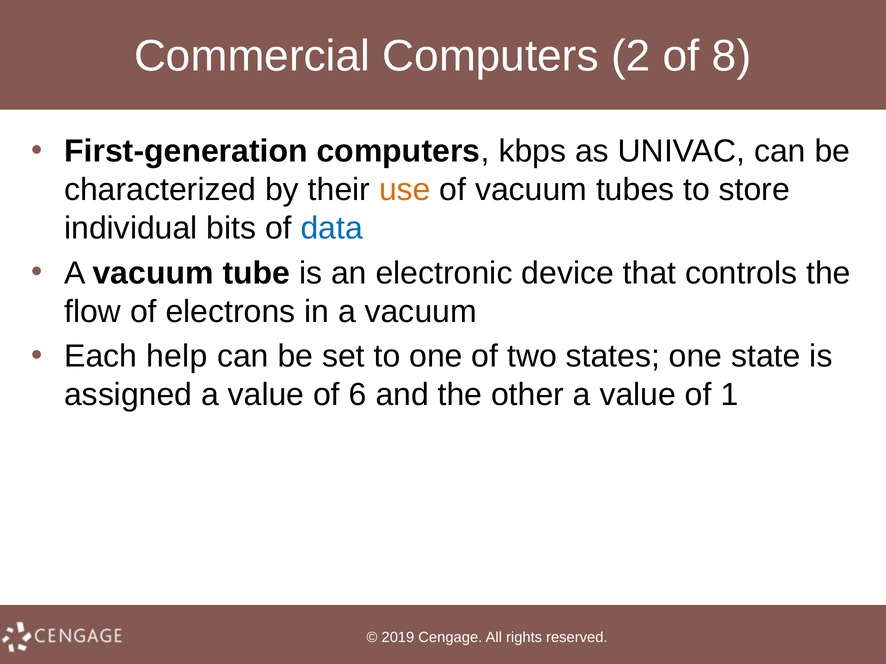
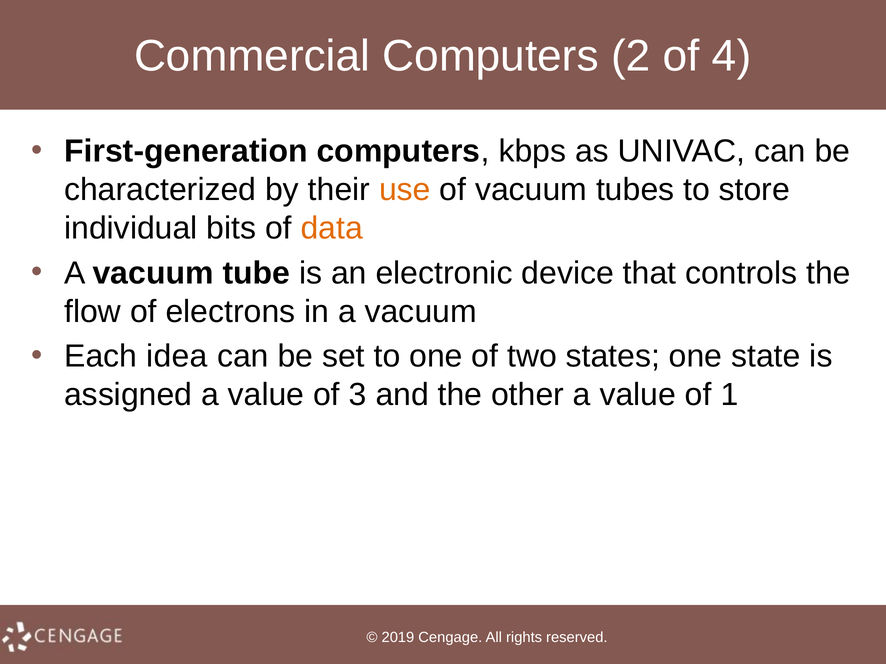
8: 8 -> 4
data colour: blue -> orange
help: help -> idea
6: 6 -> 3
